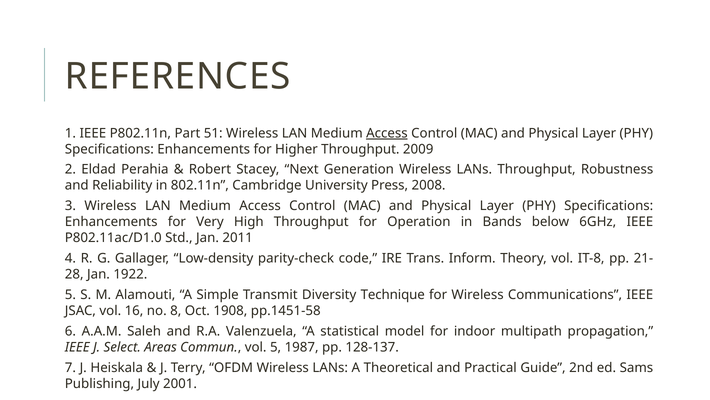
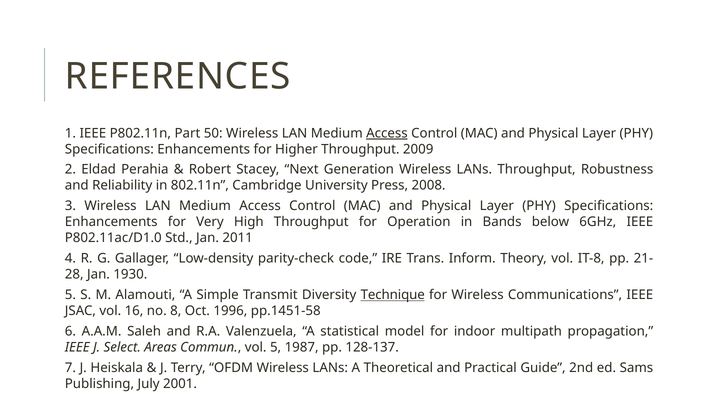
51: 51 -> 50
1922: 1922 -> 1930
Technique underline: none -> present
1908: 1908 -> 1996
